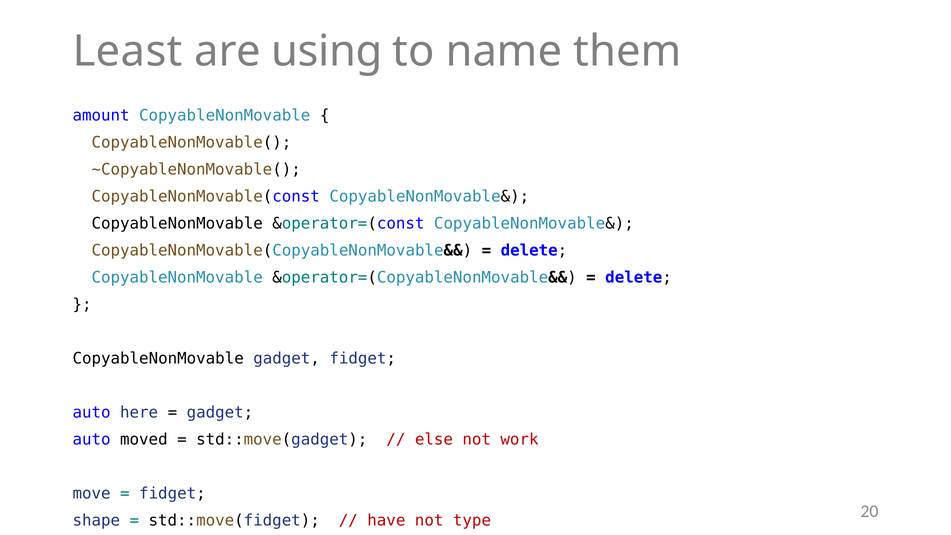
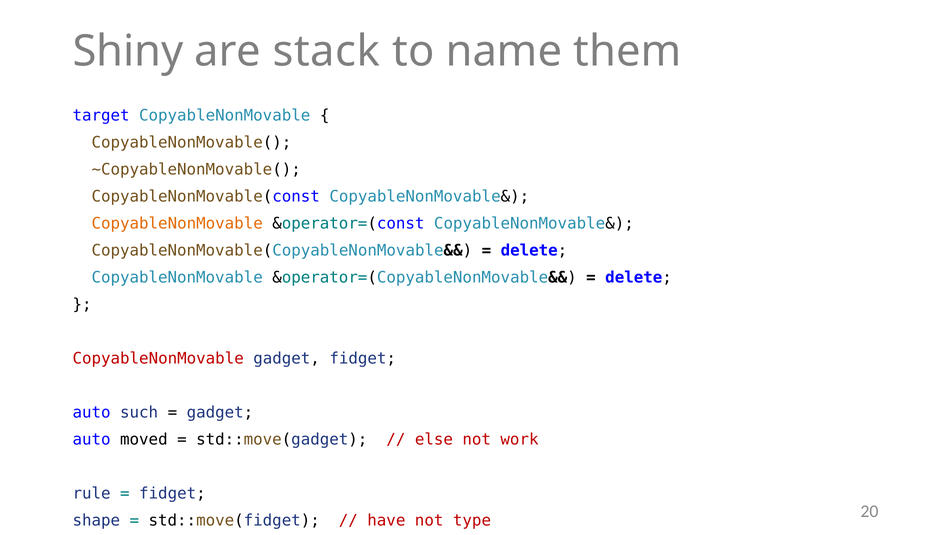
Least: Least -> Shiny
using: using -> stack
amount: amount -> target
CopyableNonMovable at (177, 223) colour: black -> orange
CopyableNonMovable at (158, 359) colour: black -> red
here: here -> such
move: move -> rule
